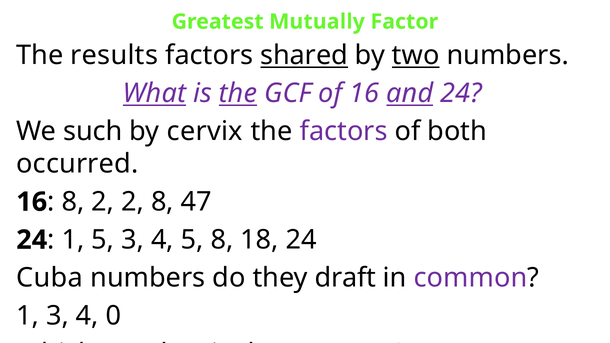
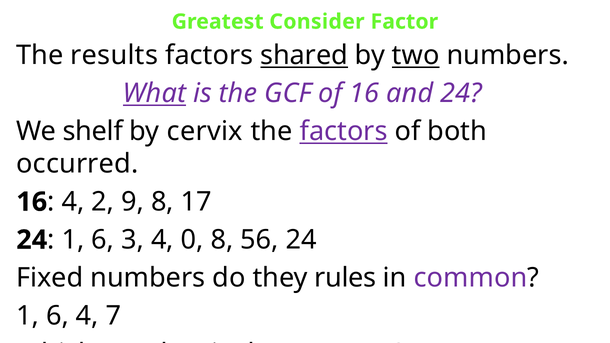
Mutually: Mutually -> Consider
the at (238, 94) underline: present -> none
and underline: present -> none
such: such -> shelf
factors at (344, 131) underline: none -> present
8 at (73, 202): 8 -> 4
2 2: 2 -> 9
47: 47 -> 17
5 at (103, 240): 5 -> 6
4 5: 5 -> 0
18: 18 -> 56
Cuba: Cuba -> Fixed
draft: draft -> rules
3 at (57, 316): 3 -> 6
0: 0 -> 7
